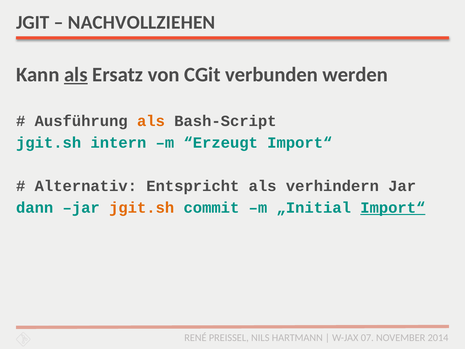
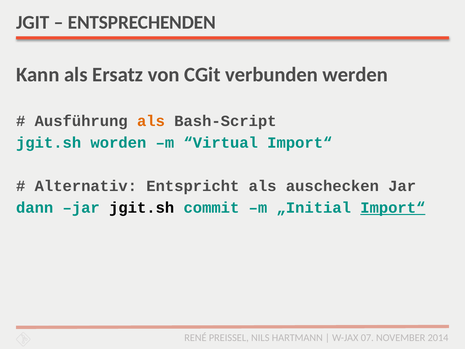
NACHVOLLZIEHEN: NACHVOLLZIEHEN -> ENTSPRECHENDEN
als at (76, 75) underline: present -> none
intern: intern -> worden
Erzeugt: Erzeugt -> Virtual
verhindern: verhindern -> auschecken
jgit.sh at (142, 208) colour: orange -> black
